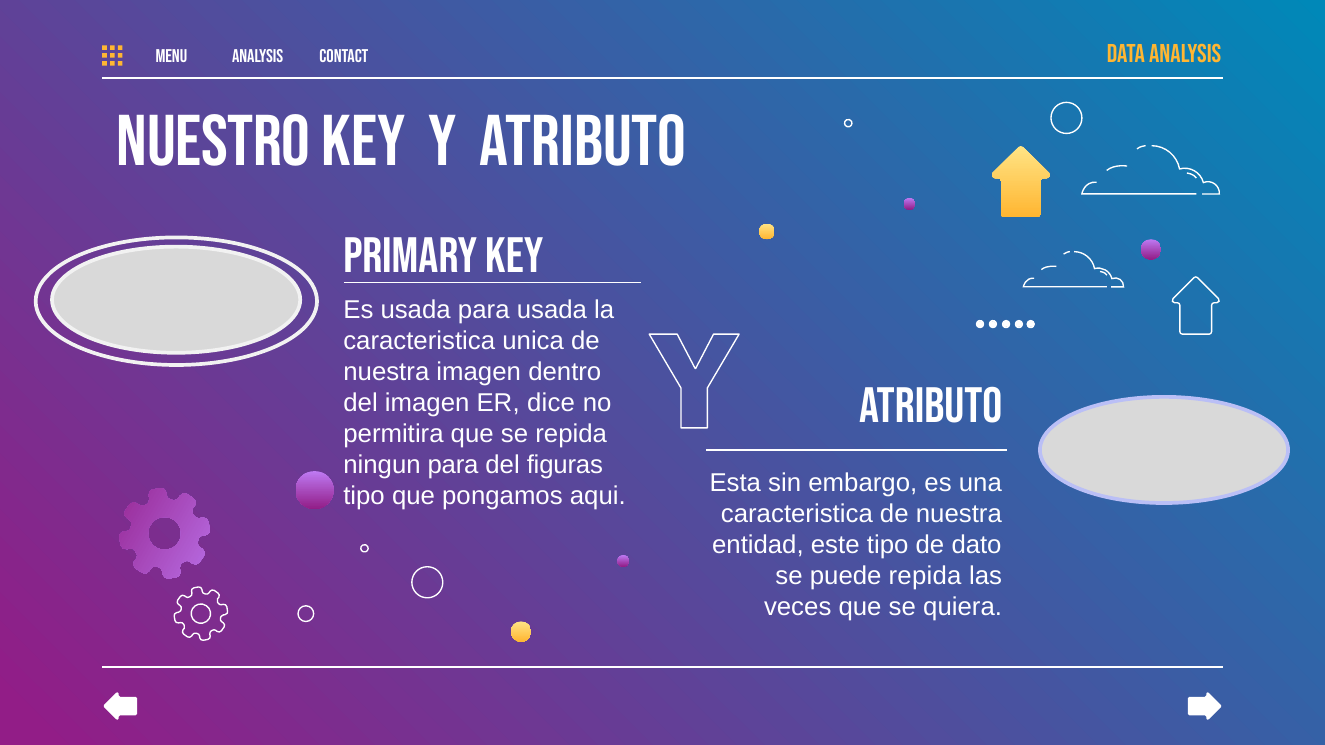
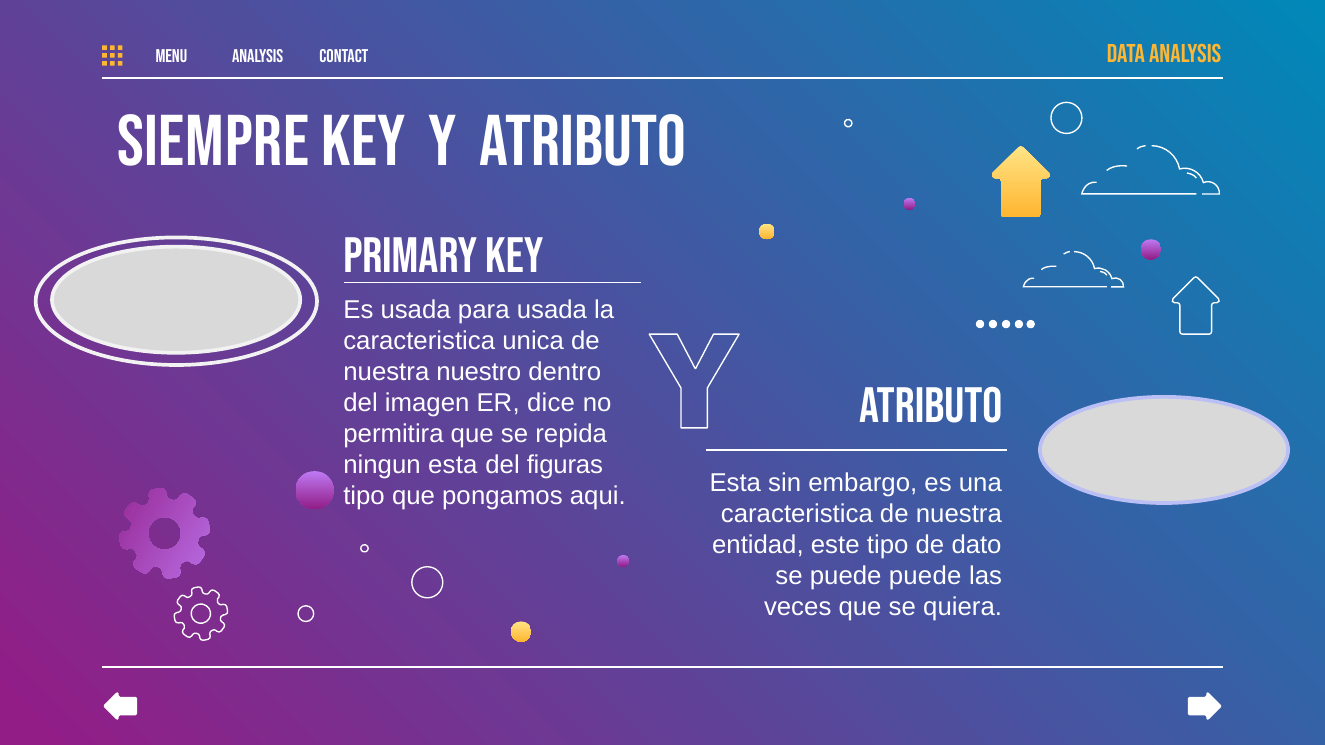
Nuestro: Nuestro -> Siempre
nuestra imagen: imagen -> nuestro
ningun para: para -> esta
puede repida: repida -> puede
